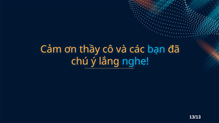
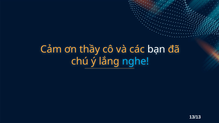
bạn colour: light blue -> white
